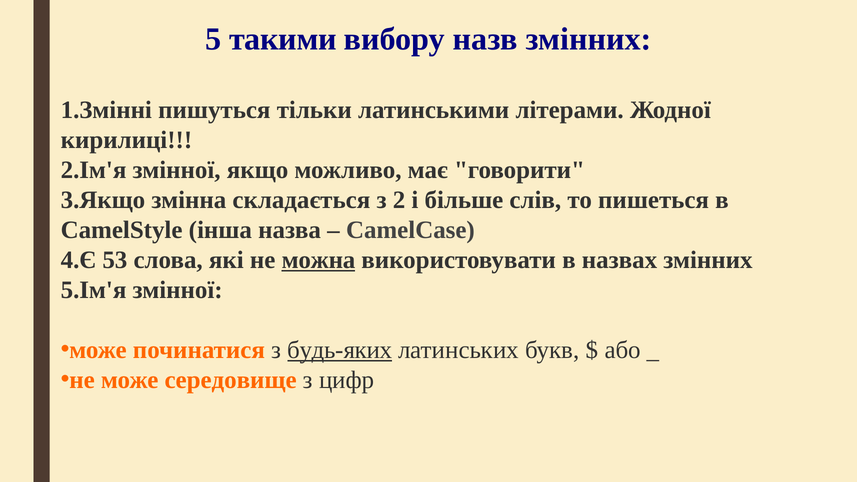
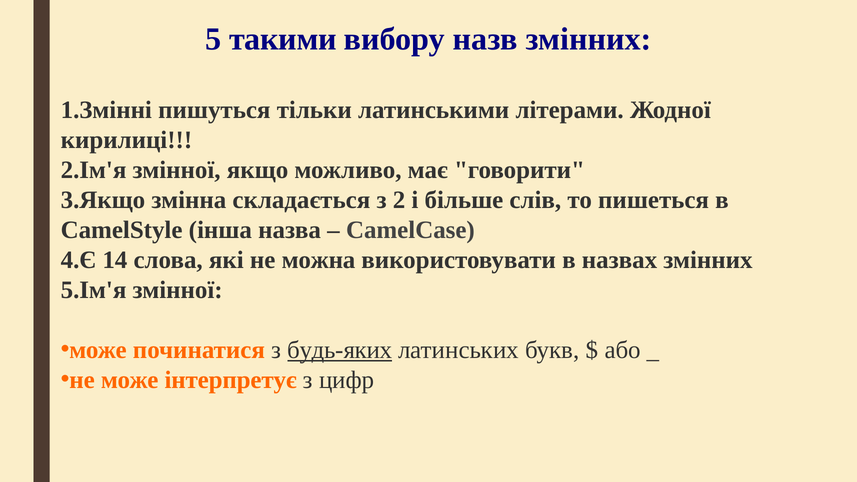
53: 53 -> 14
можна underline: present -> none
середовище: середовище -> інтерпретує
